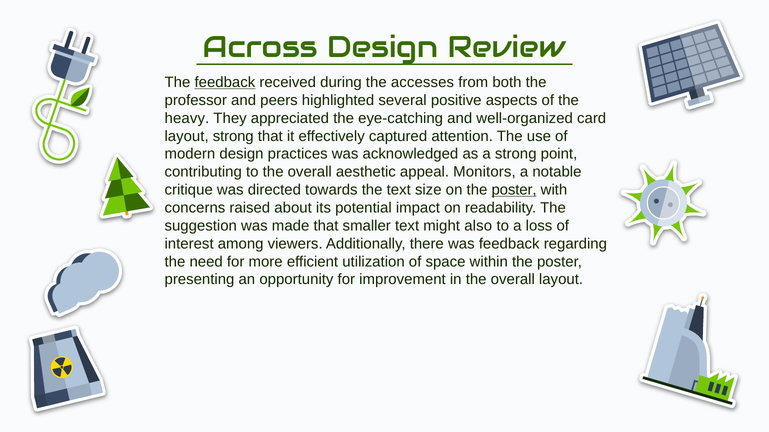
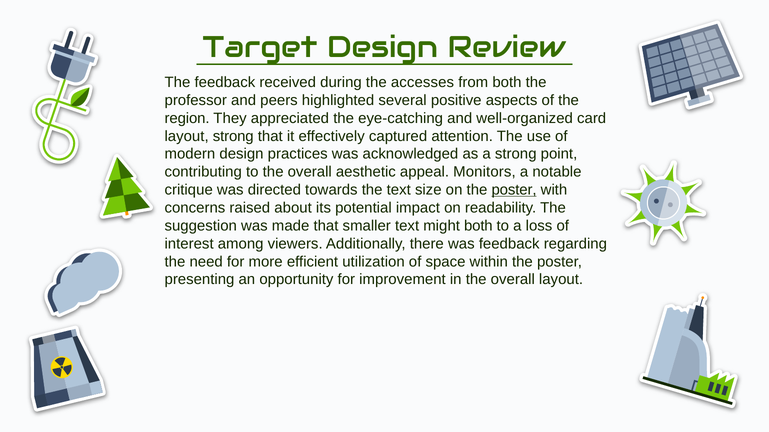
Across: Across -> Target
feedback at (225, 82) underline: present -> none
heavy: heavy -> region
might also: also -> both
